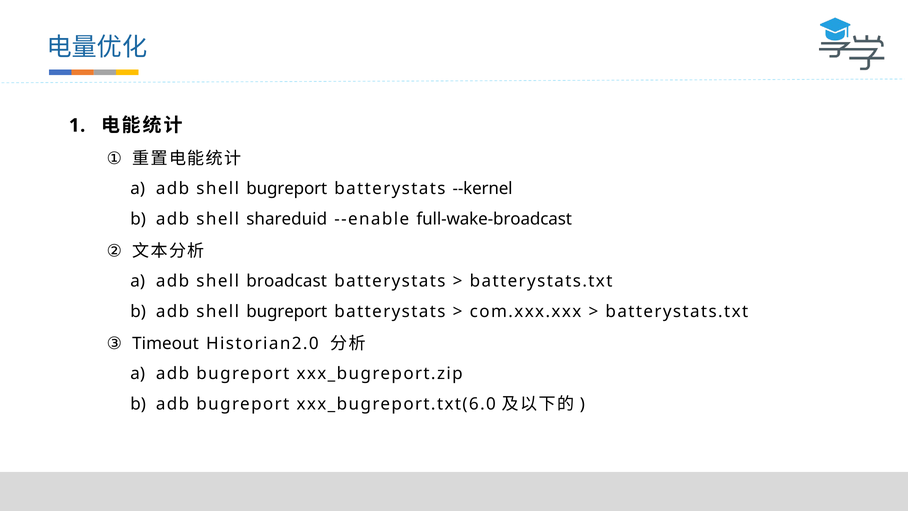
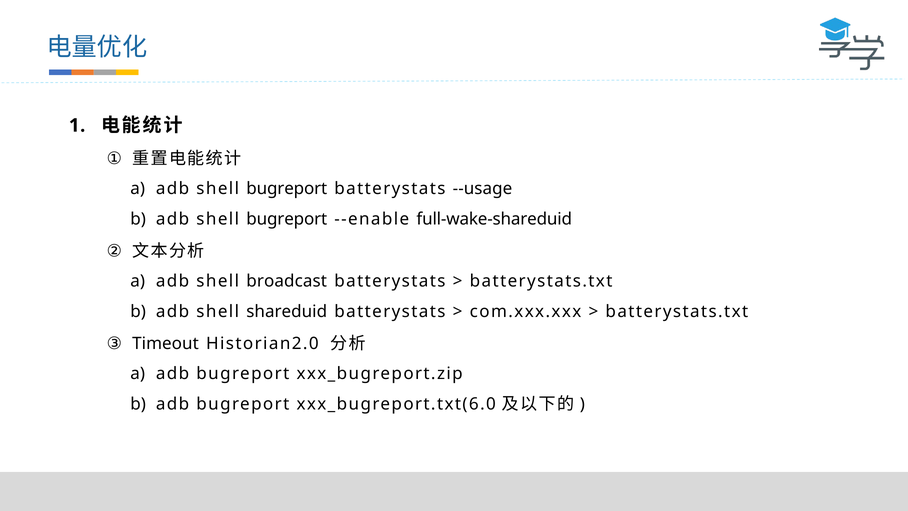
--kernel: --kernel -> --usage
shareduid at (287, 219): shareduid -> bugreport
full-wake-broadcast: full-wake-broadcast -> full-wake-shareduid
bugreport at (287, 311): bugreport -> shareduid
